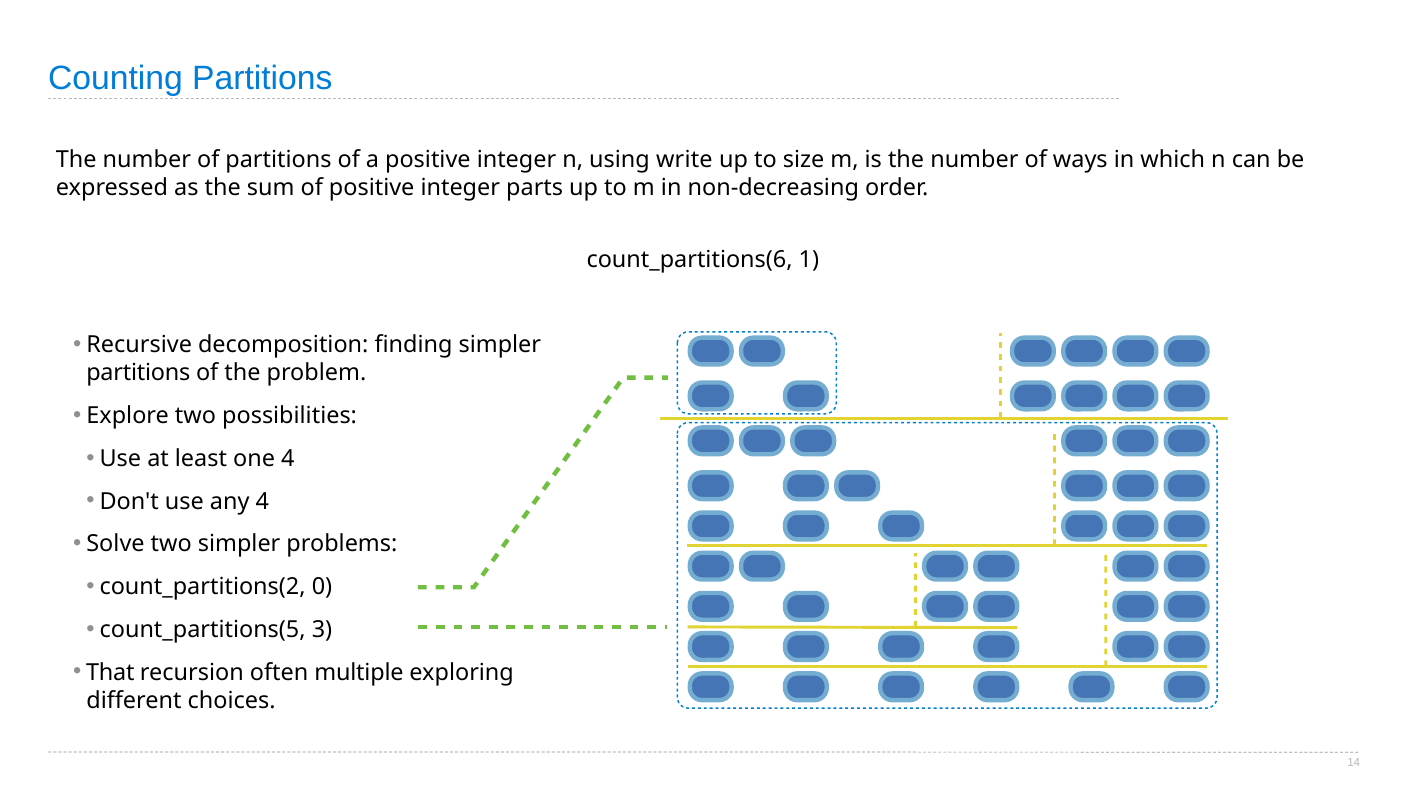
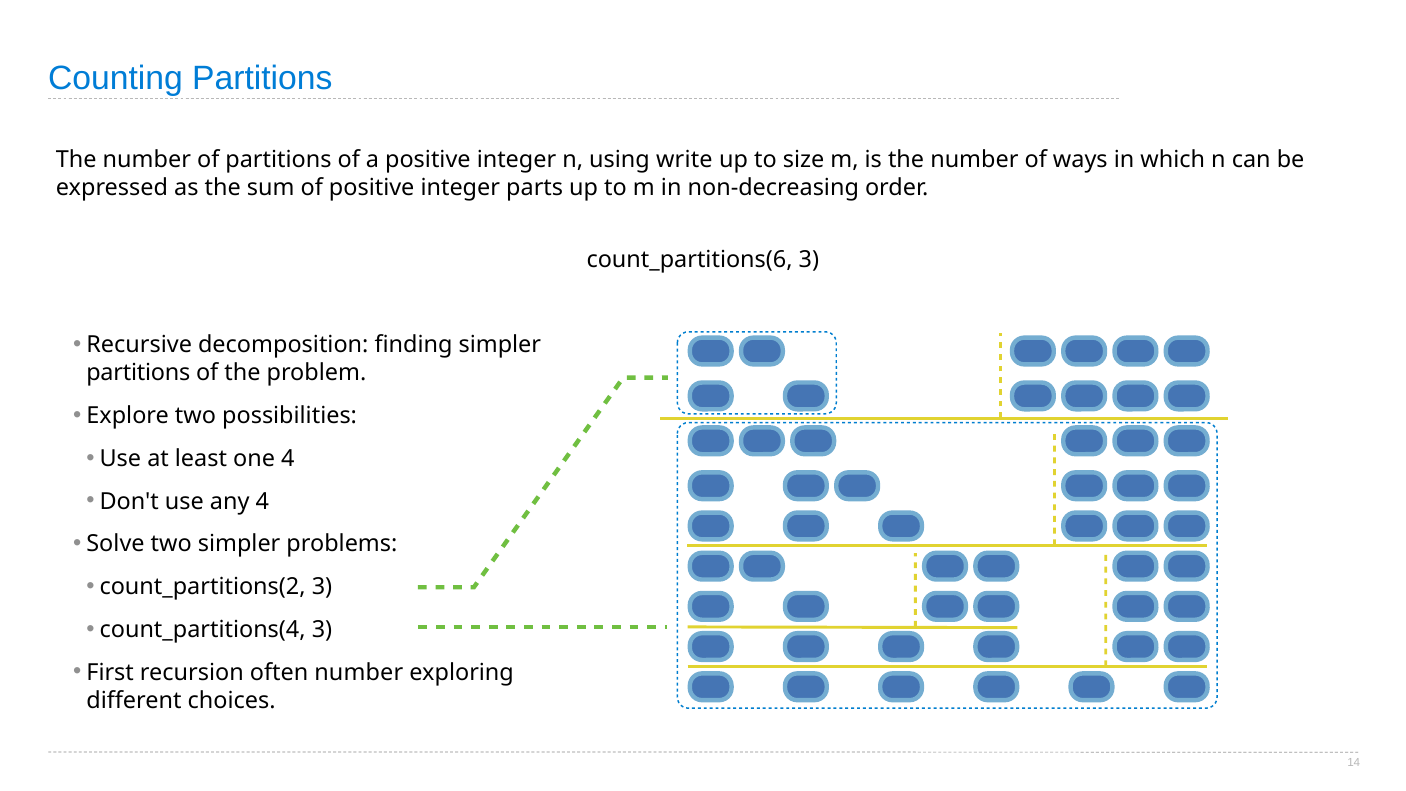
count_partitions(6 1: 1 -> 3
count_partitions(2 0: 0 -> 3
count_partitions(5: count_partitions(5 -> count_partitions(4
That: That -> First
often multiple: multiple -> number
